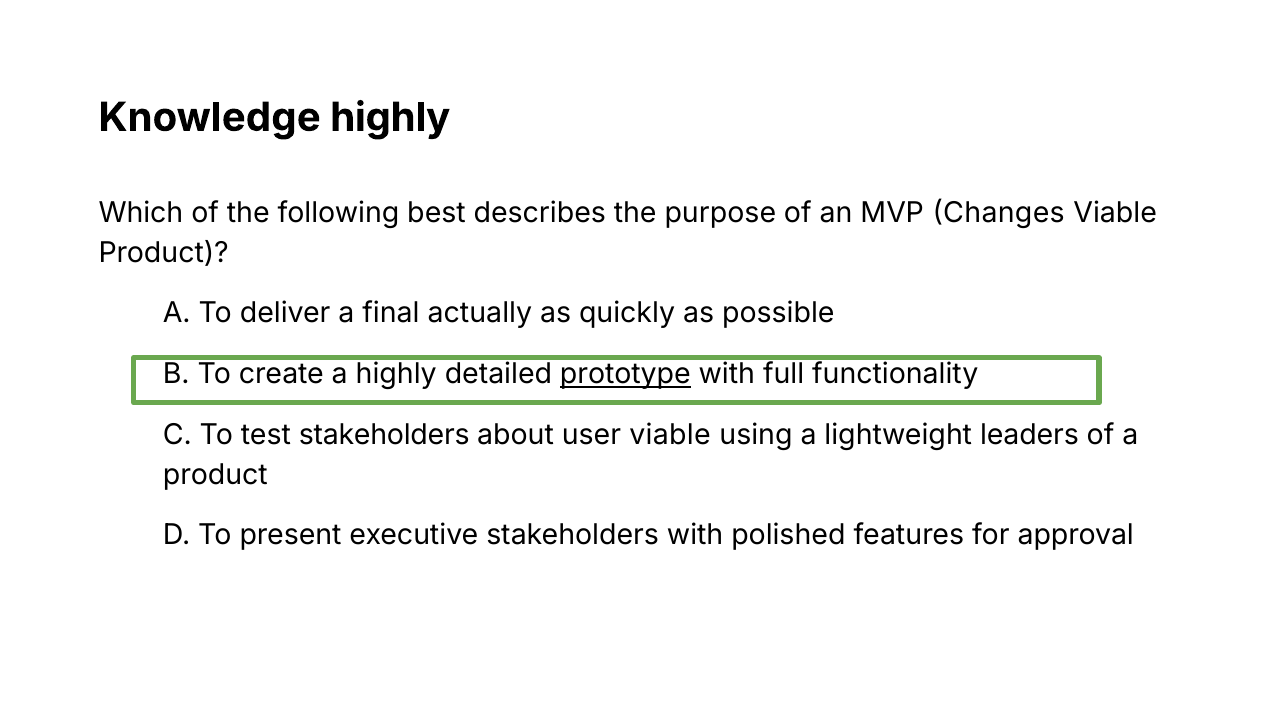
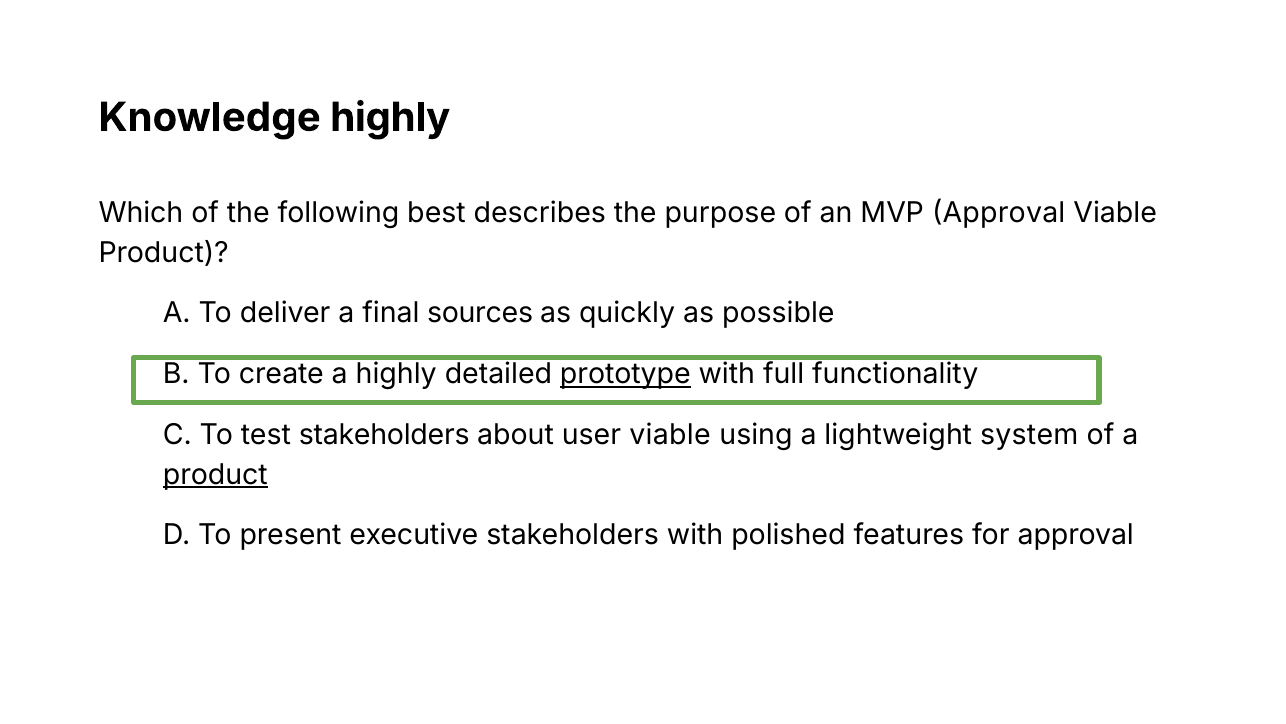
MVP Changes: Changes -> Approval
actually: actually -> sources
leaders: leaders -> system
product at (215, 474) underline: none -> present
